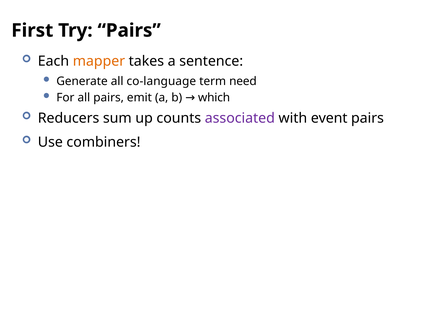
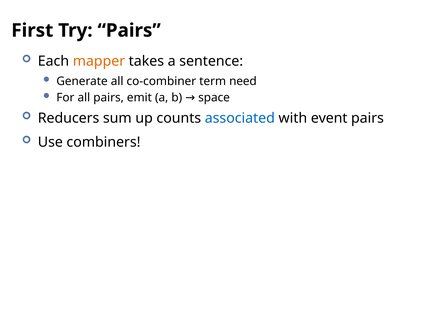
co-language: co-language -> co-combiner
which: which -> space
associated colour: purple -> blue
